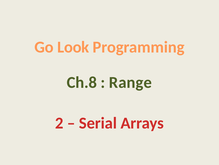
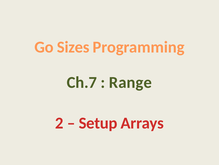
Look: Look -> Sizes
Ch.8: Ch.8 -> Ch.7
Serial: Serial -> Setup
